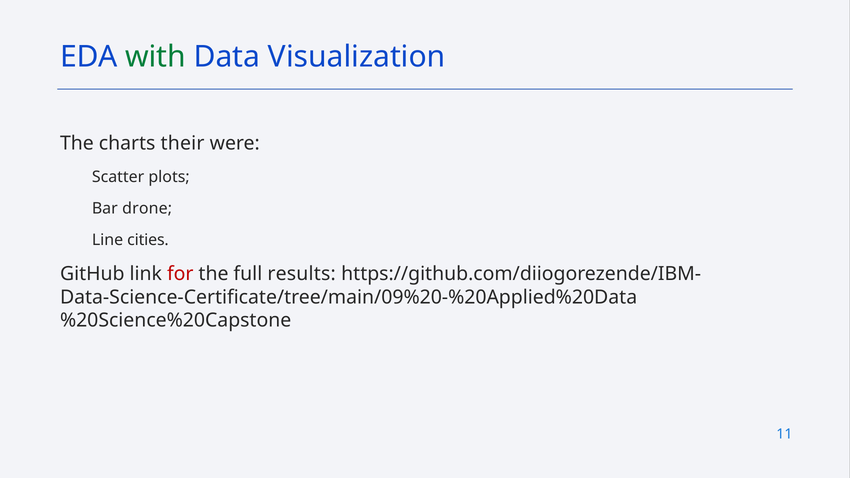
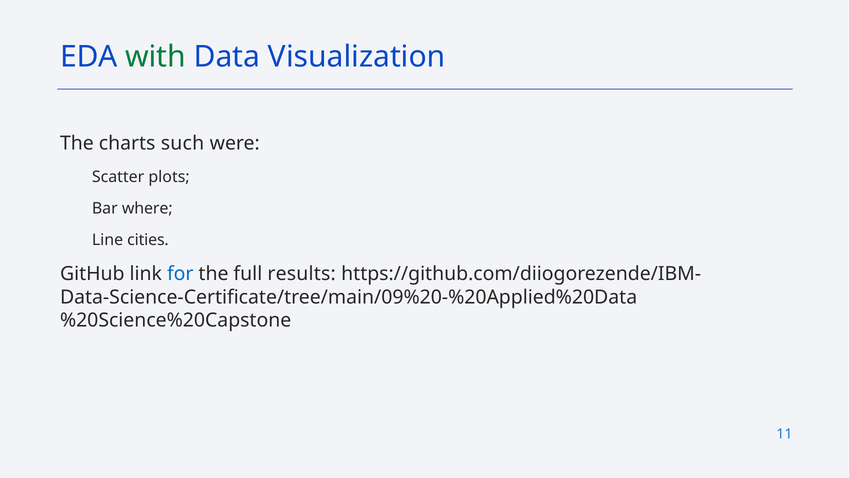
their: their -> such
drone: drone -> where
for colour: red -> blue
